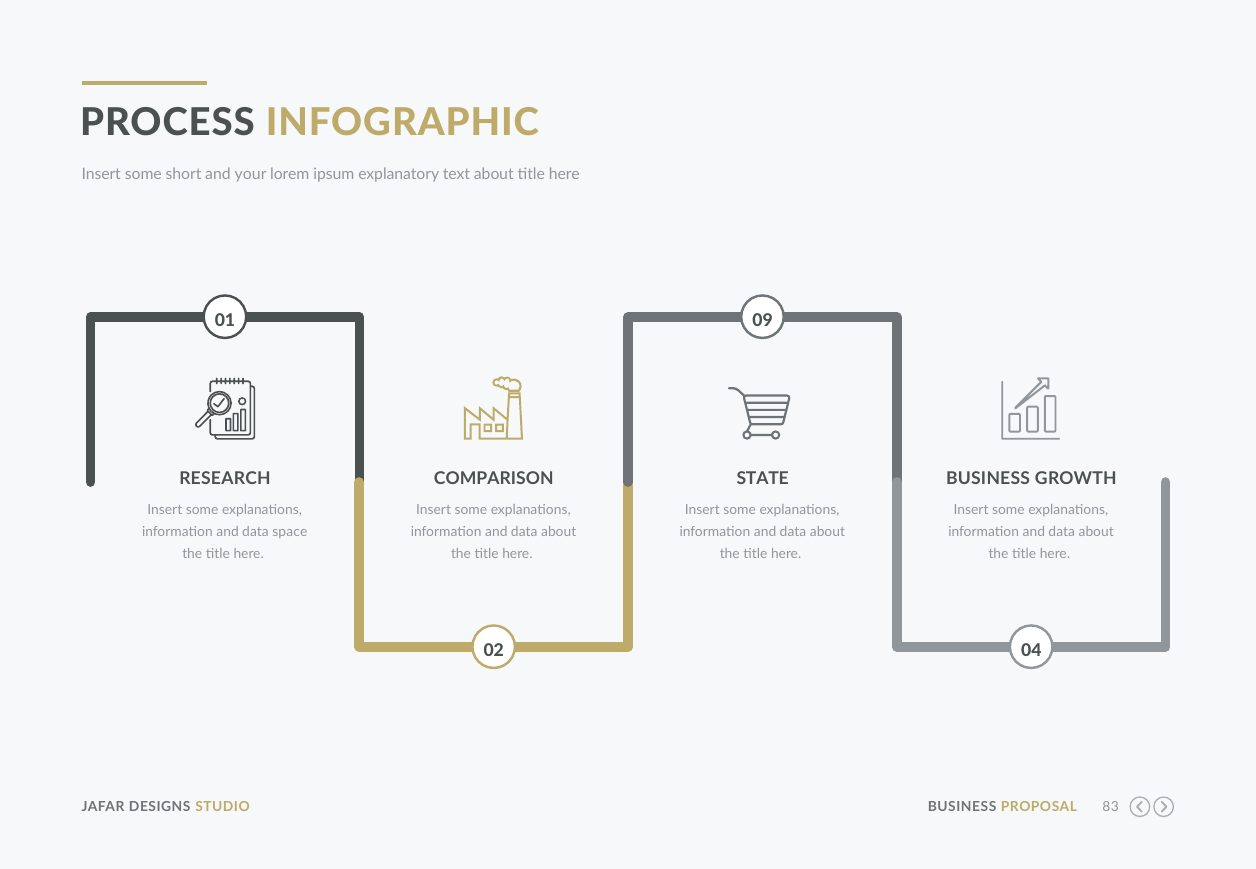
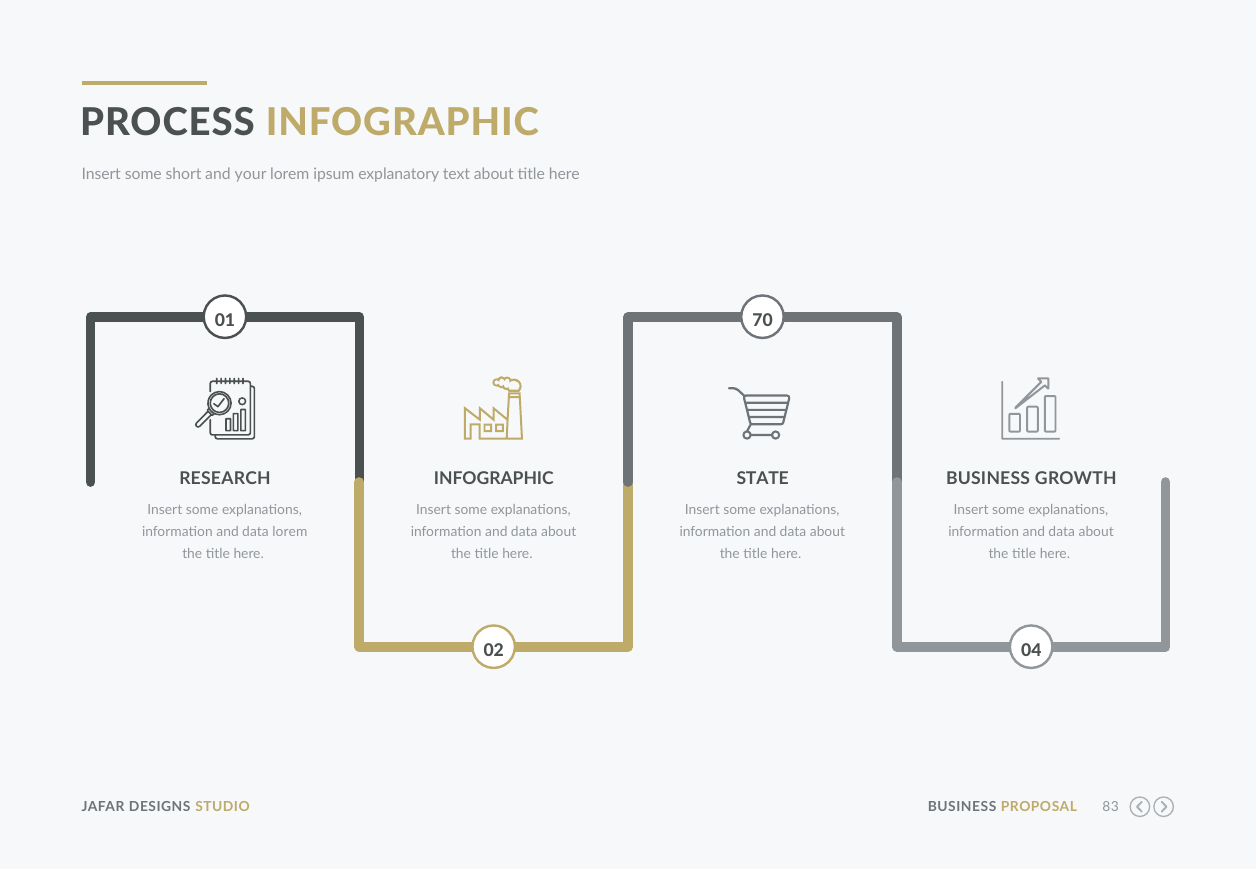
09: 09 -> 70
COMPARISON at (494, 479): COMPARISON -> INFOGRAPHIC
data space: space -> lorem
